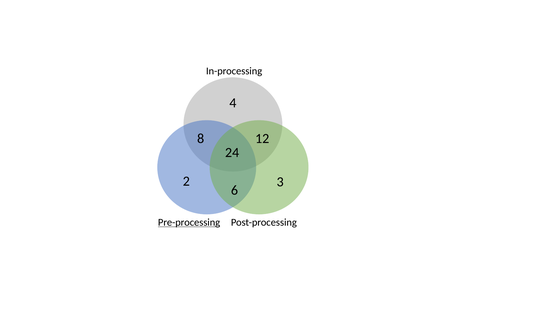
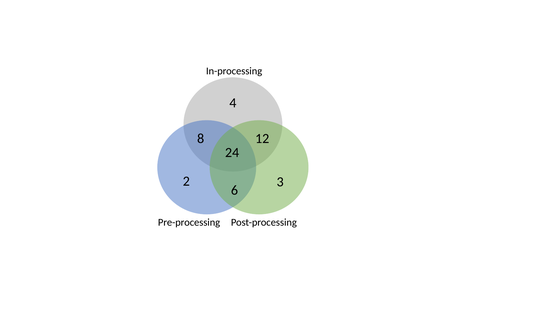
Pre-processing underline: present -> none
